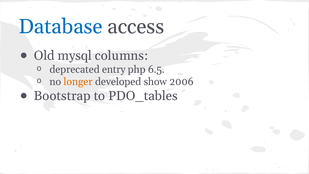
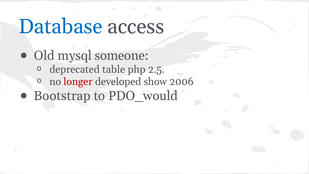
columns: columns -> someone
entry: entry -> table
6.5: 6.5 -> 2.5
longer colour: orange -> red
PDO_tables: PDO_tables -> PDO_would
